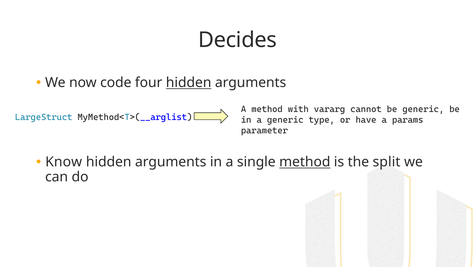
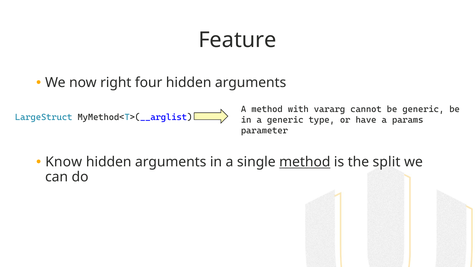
Decides: Decides -> Feature
code: code -> right
hidden at (189, 83) underline: present -> none
